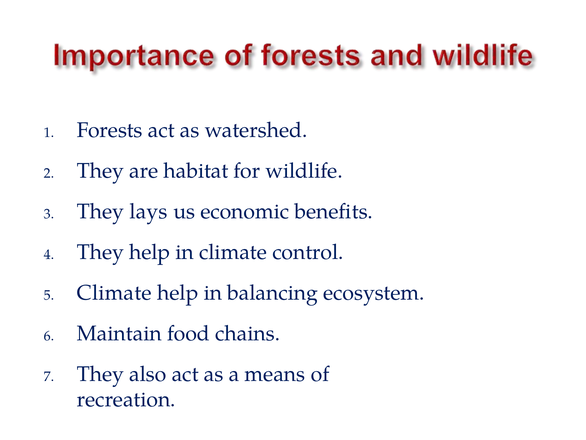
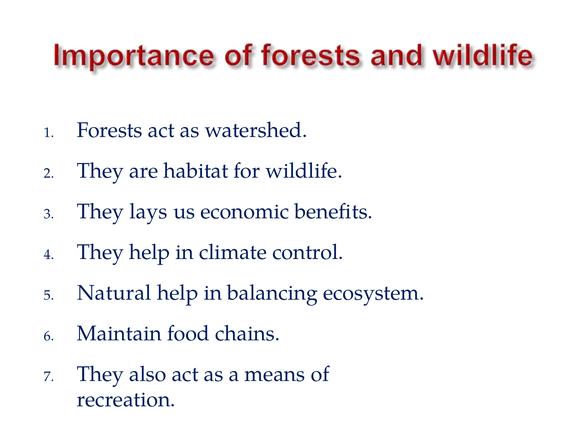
Climate at (114, 293): Climate -> Natural
